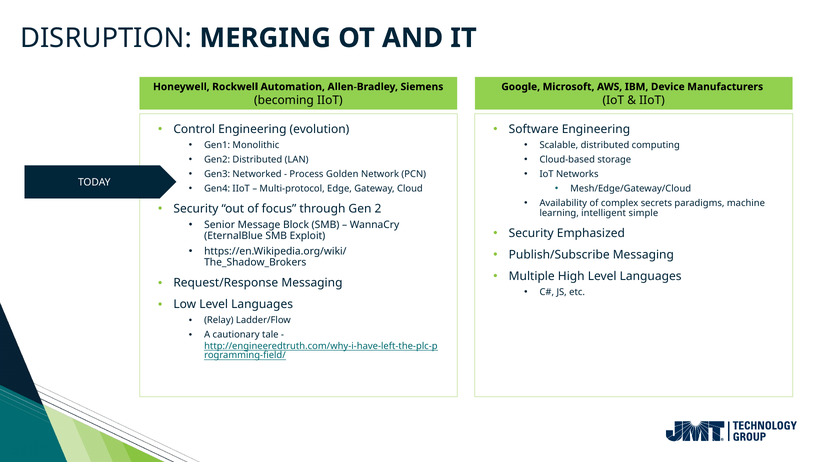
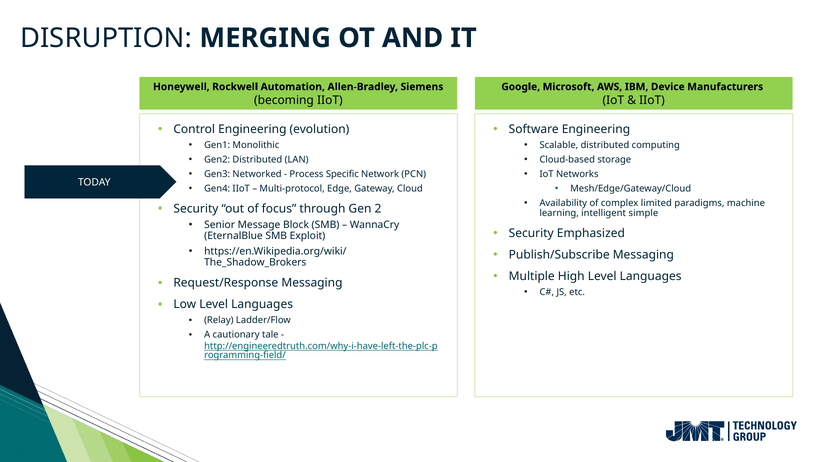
Golden: Golden -> Specific
secrets: secrets -> limited
